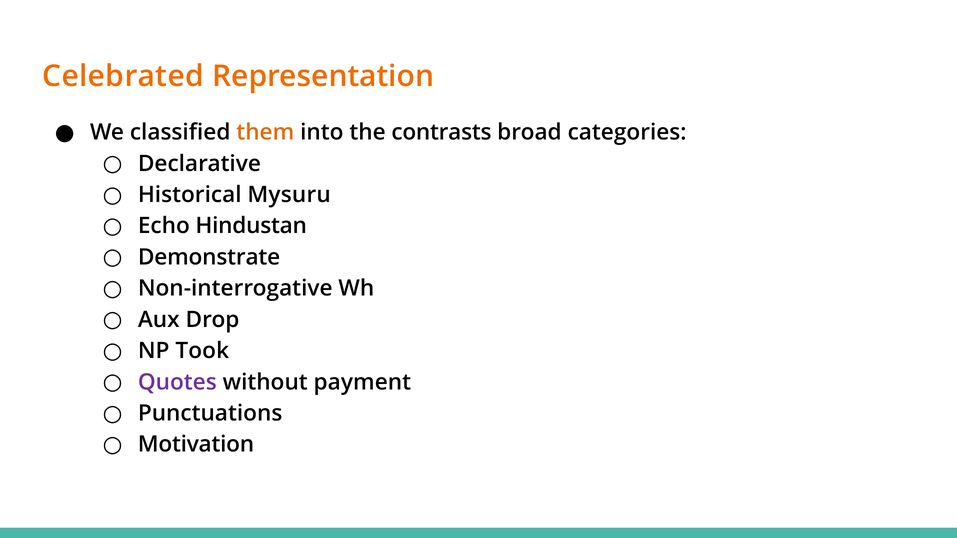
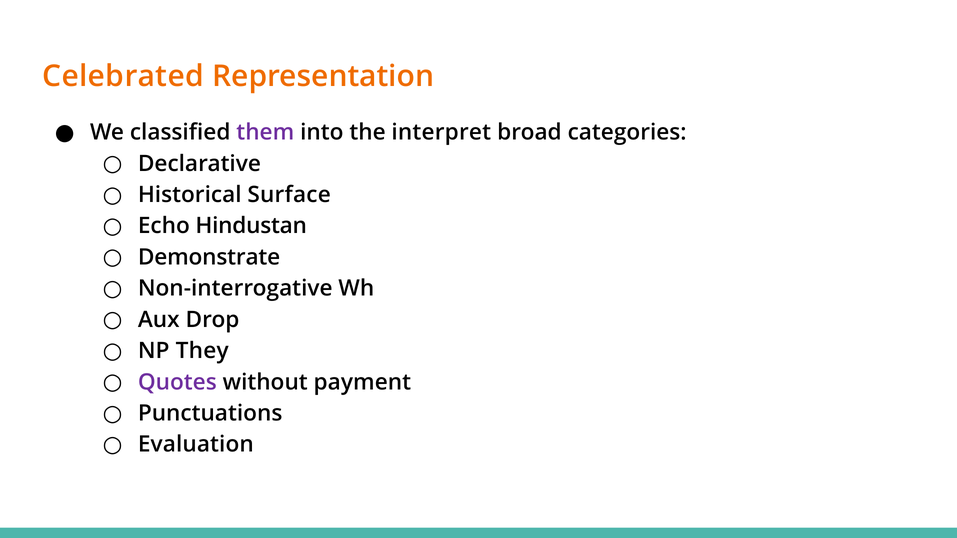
them colour: orange -> purple
contrasts: contrasts -> interpret
Mysuru: Mysuru -> Surface
Took: Took -> They
Motivation: Motivation -> Evaluation
